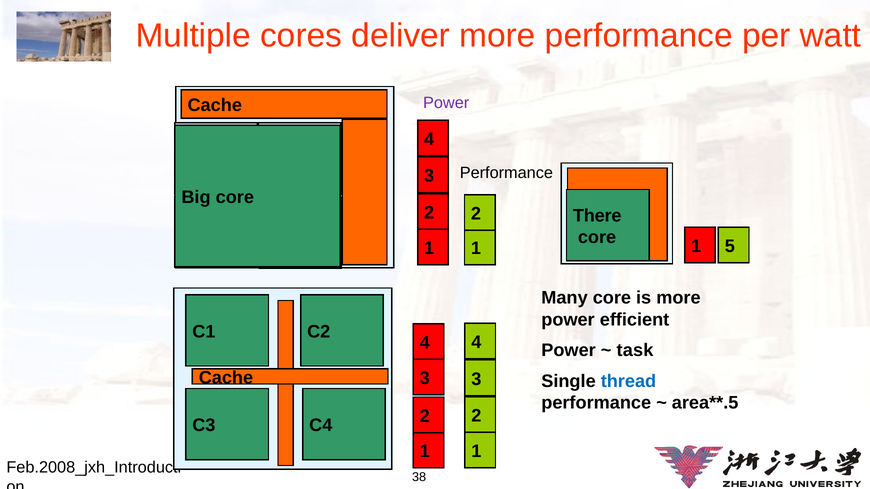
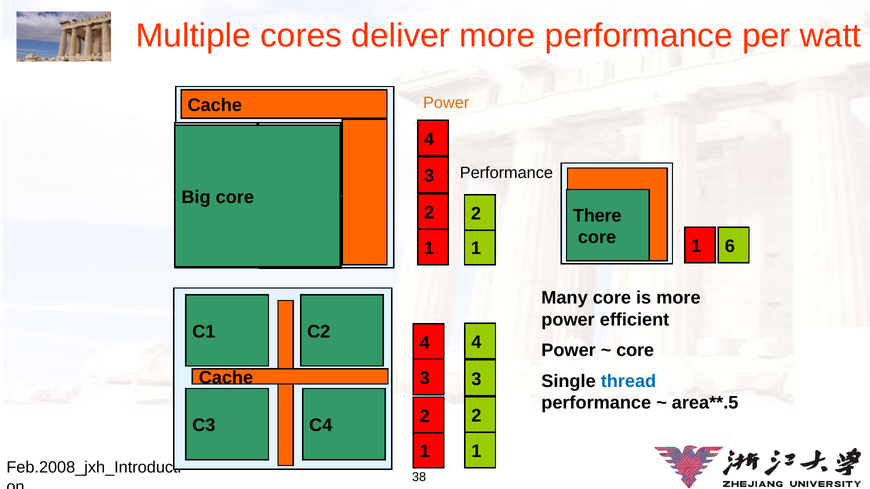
Power at (446, 103) colour: purple -> orange
5: 5 -> 6
task at (635, 351): task -> core
